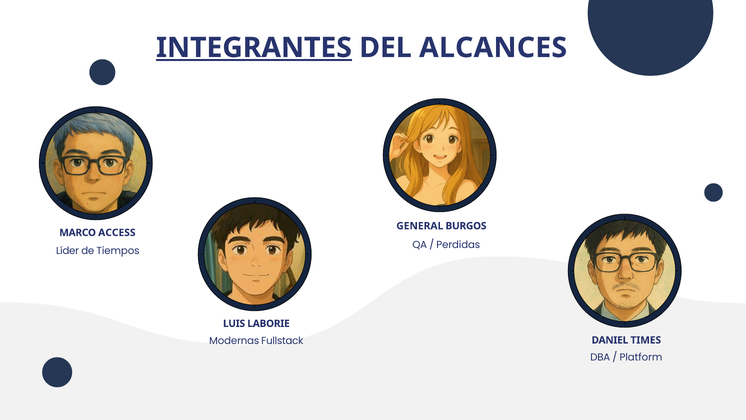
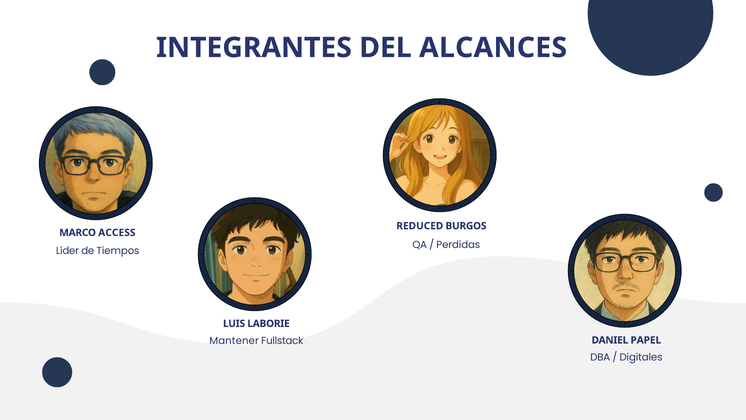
INTEGRANTES underline: present -> none
GENERAL: GENERAL -> REDUCED
TIMES: TIMES -> PAPEL
Modernas: Modernas -> Mantener
Platform: Platform -> Digitales
